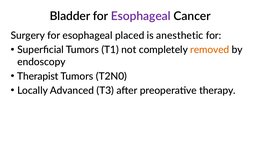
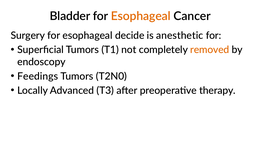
Esophageal at (141, 16) colour: purple -> orange
placed: placed -> decide
Therapist: Therapist -> Feedings
